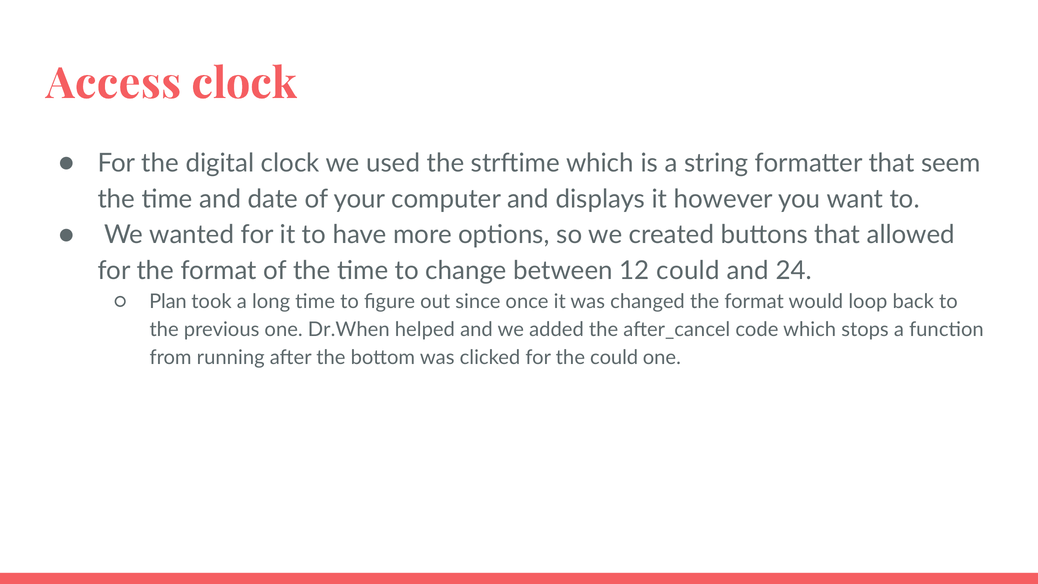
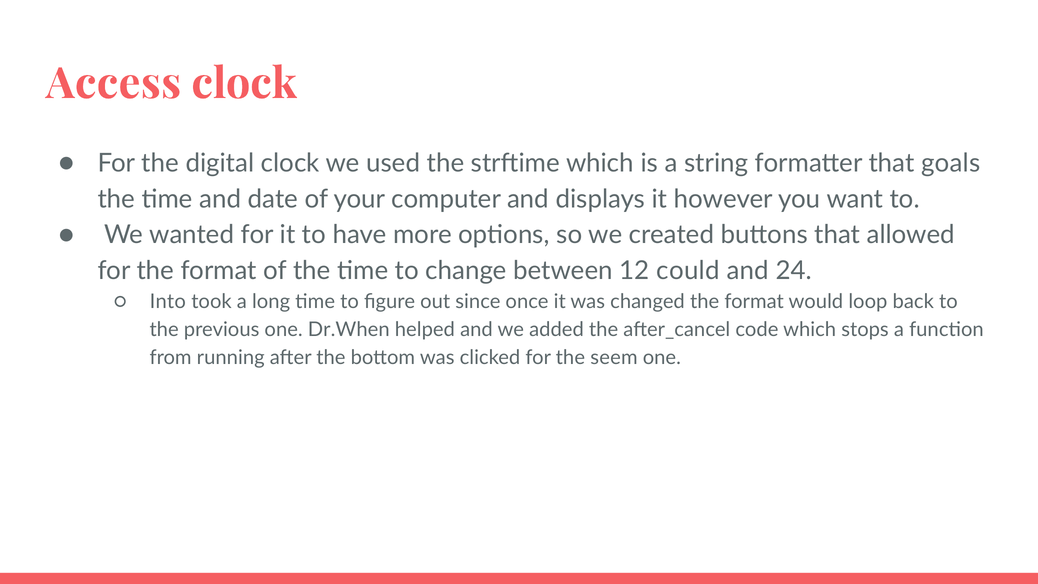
seem: seem -> goals
Plan: Plan -> Into
the could: could -> seem
